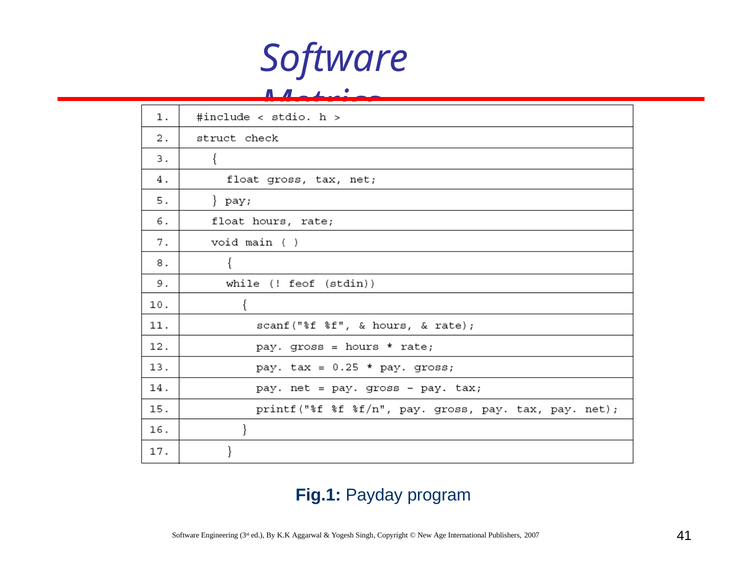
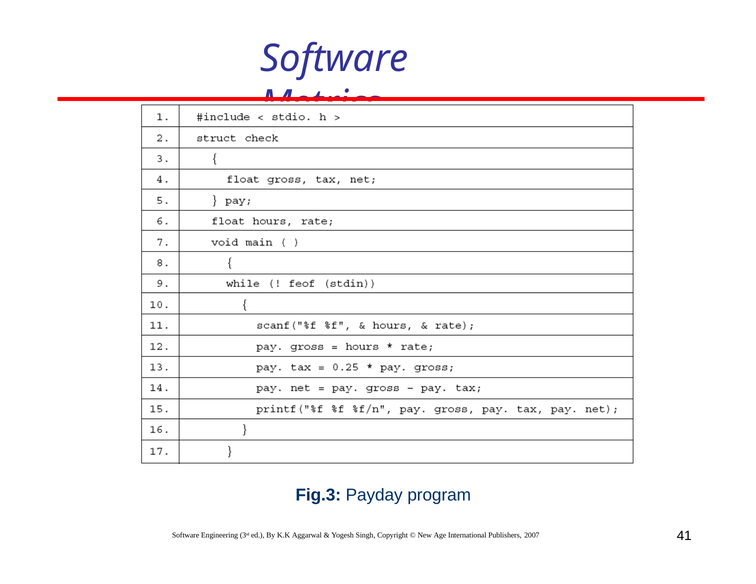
Fig.1: Fig.1 -> Fig.3
